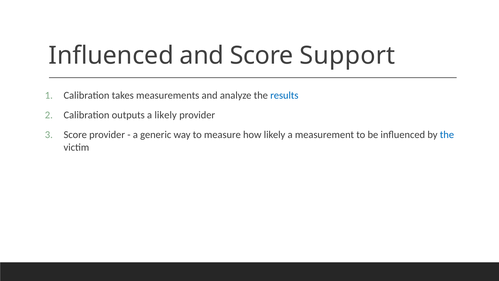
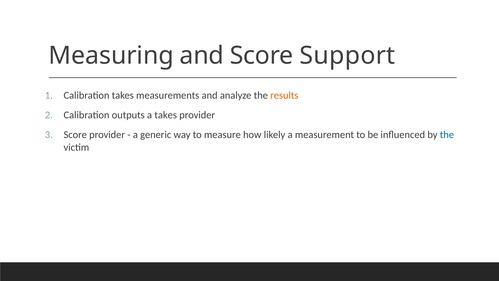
Influenced at (111, 56): Influenced -> Measuring
results colour: blue -> orange
a likely: likely -> takes
